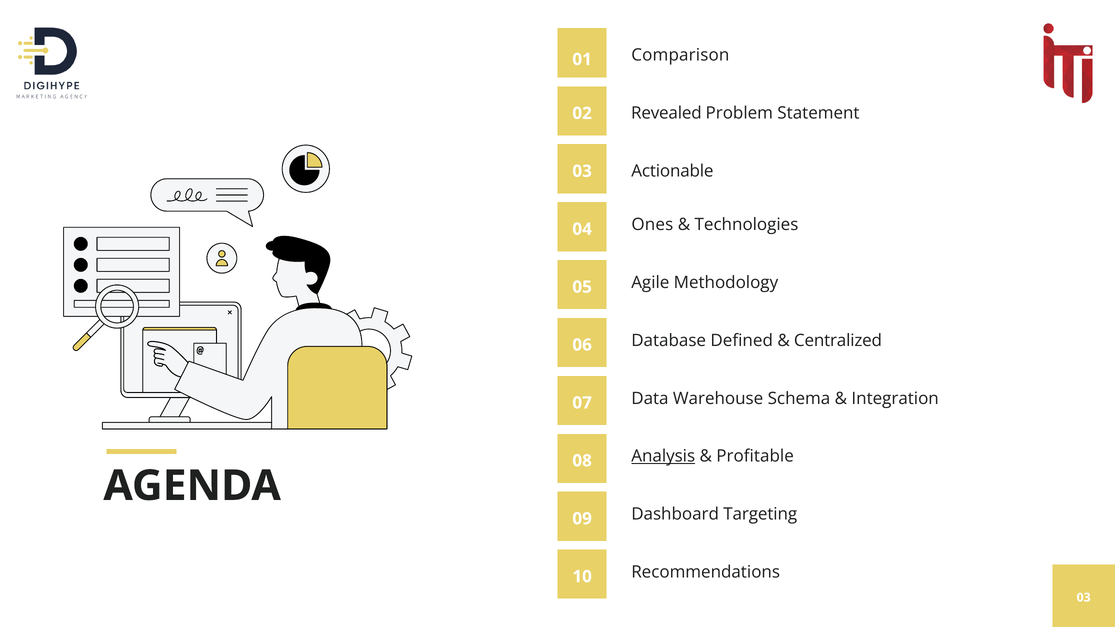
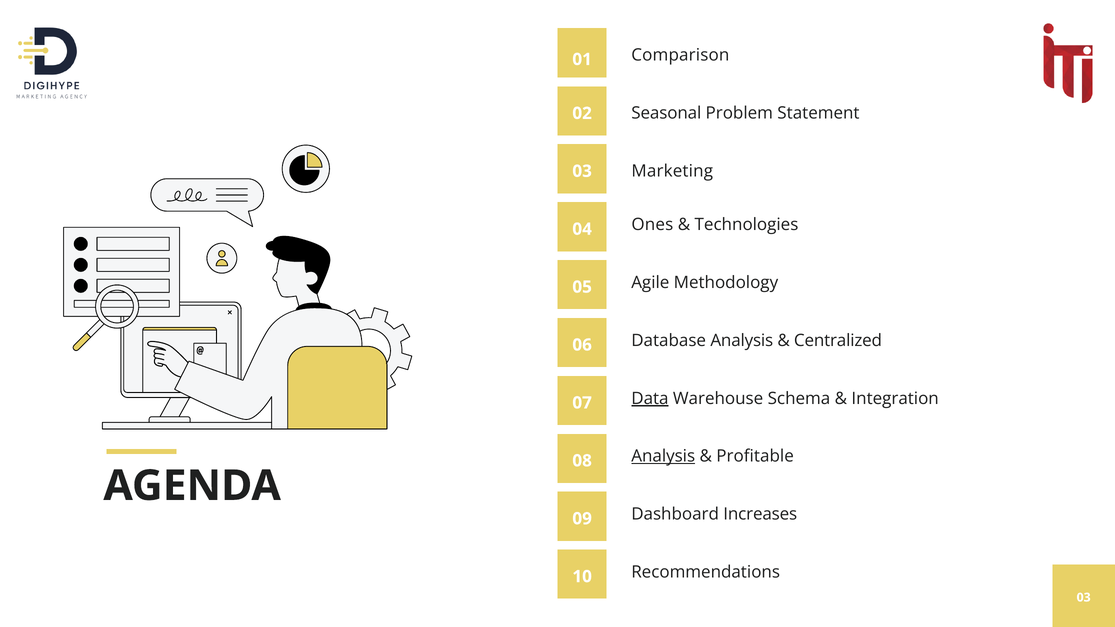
Revealed: Revealed -> Seasonal
Actionable: Actionable -> Marketing
Database Defined: Defined -> Analysis
Data underline: none -> present
Targeting: Targeting -> Increases
